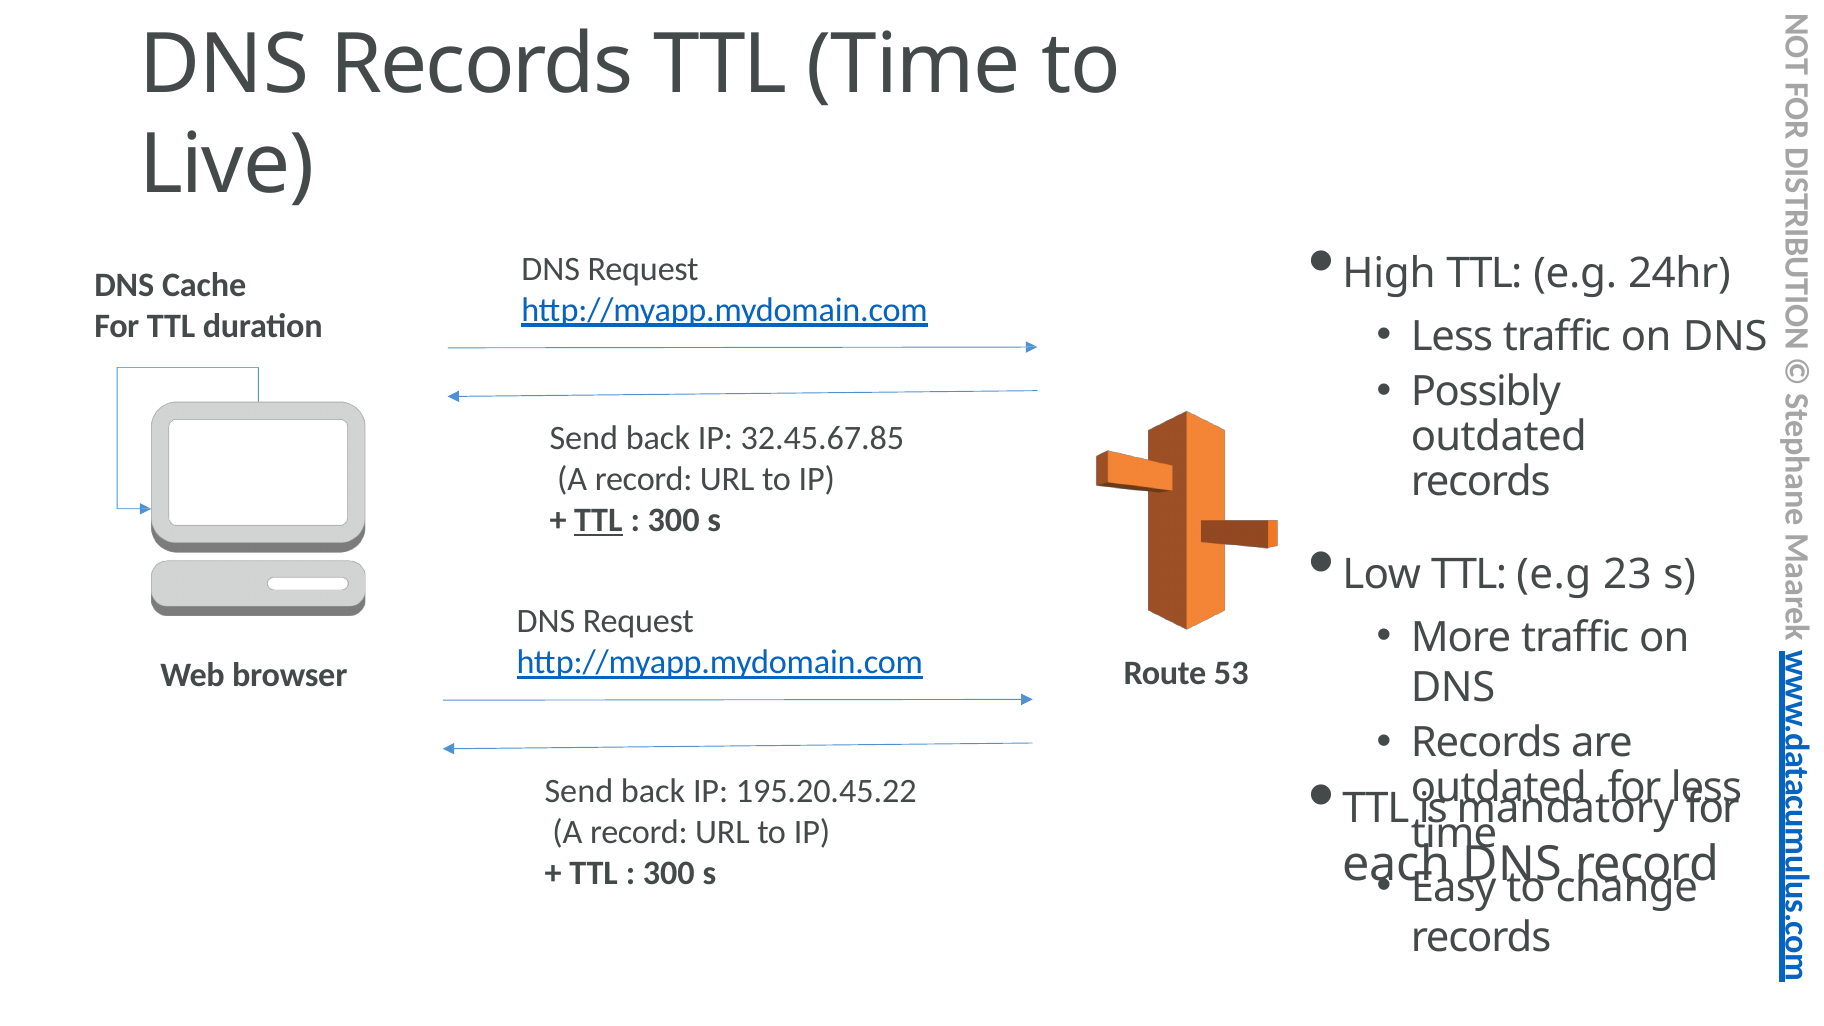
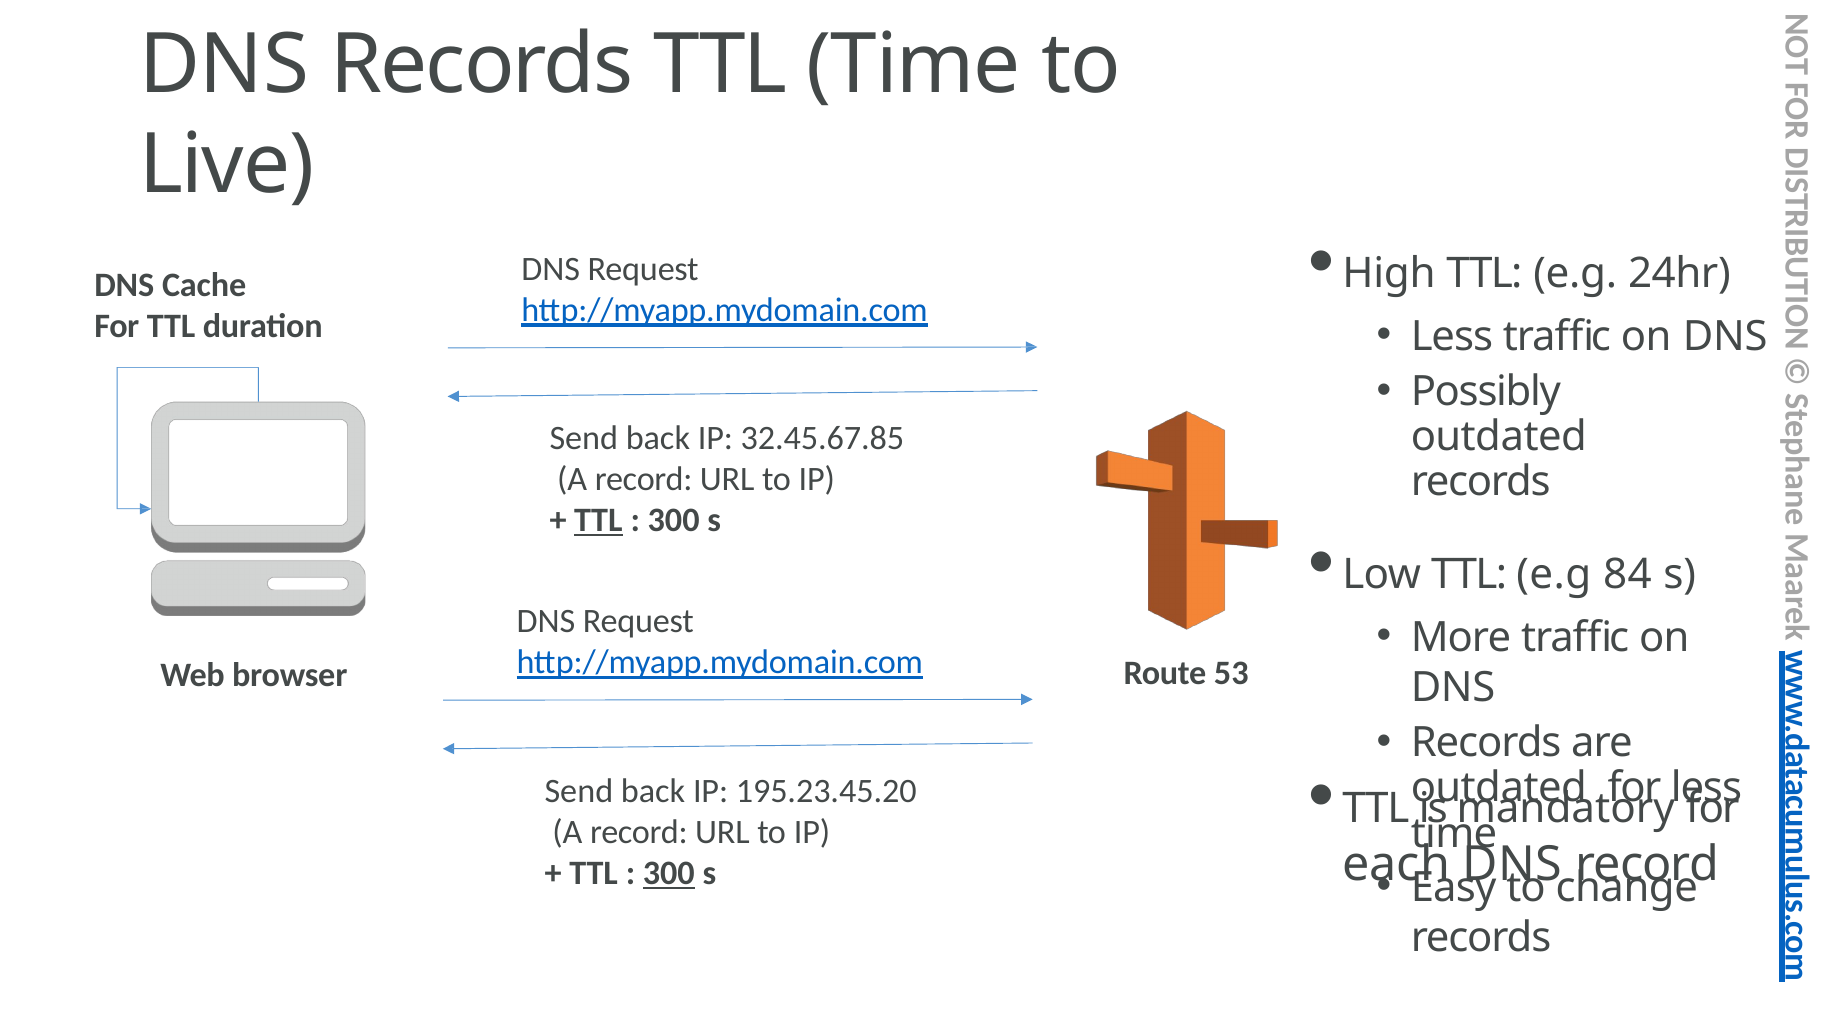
23: 23 -> 84
195.20.45.22: 195.20.45.22 -> 195.23.45.20
300 at (669, 873) underline: none -> present
